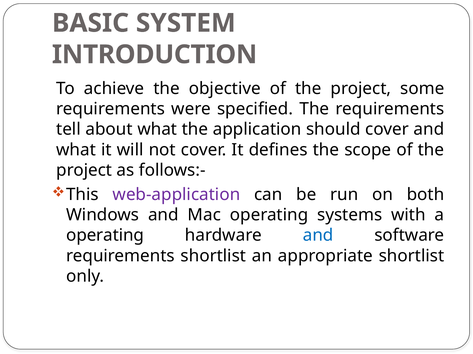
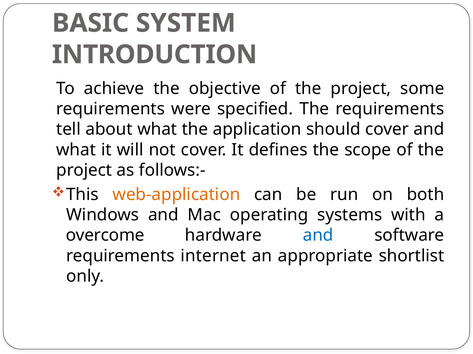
web-application colour: purple -> orange
operating at (105, 236): operating -> overcome
requirements shortlist: shortlist -> internet
